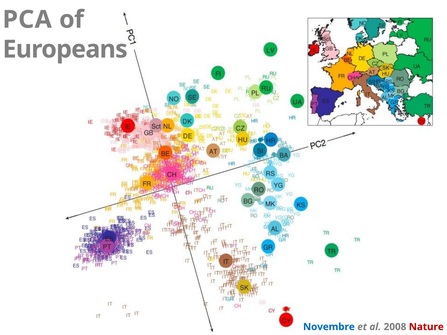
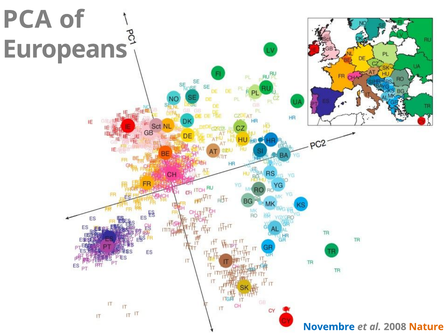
Nature colour: red -> orange
